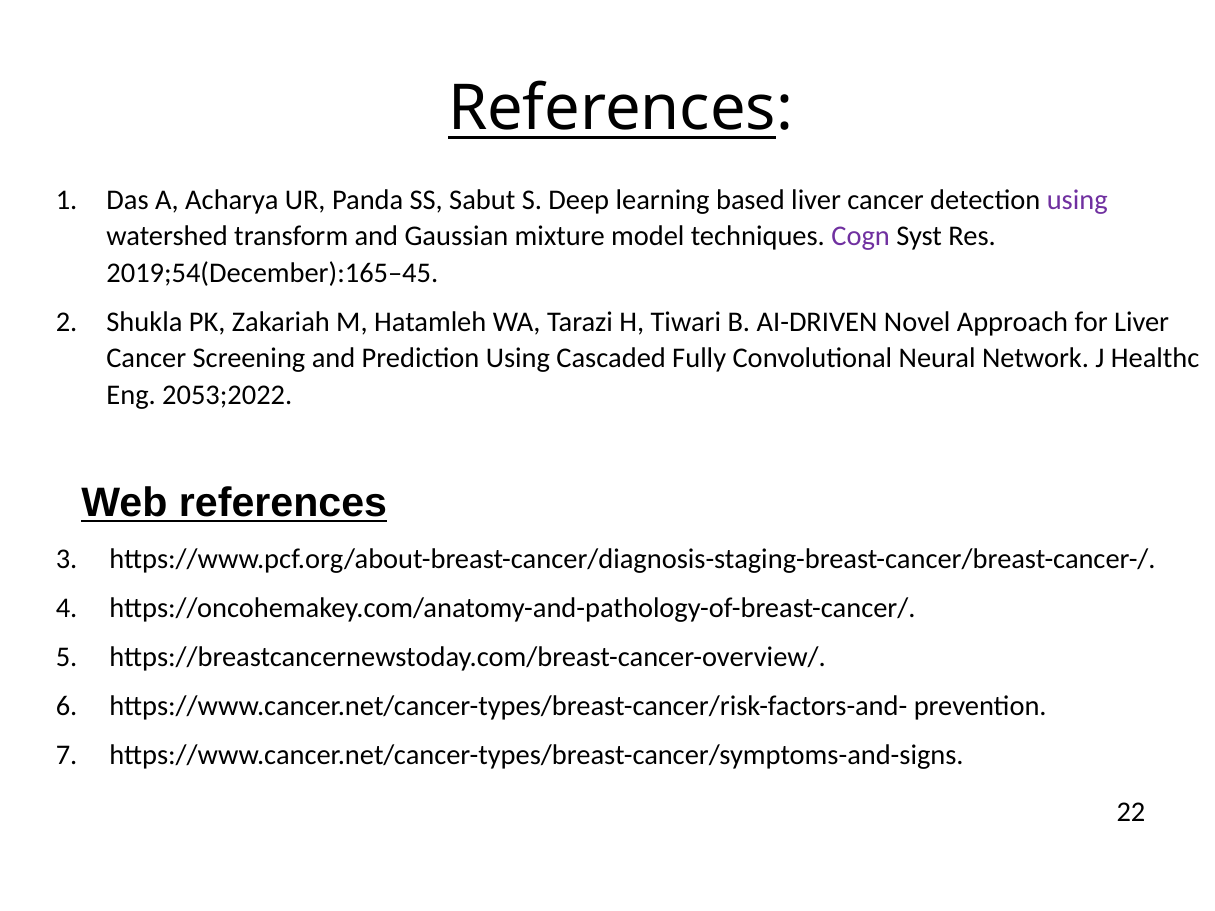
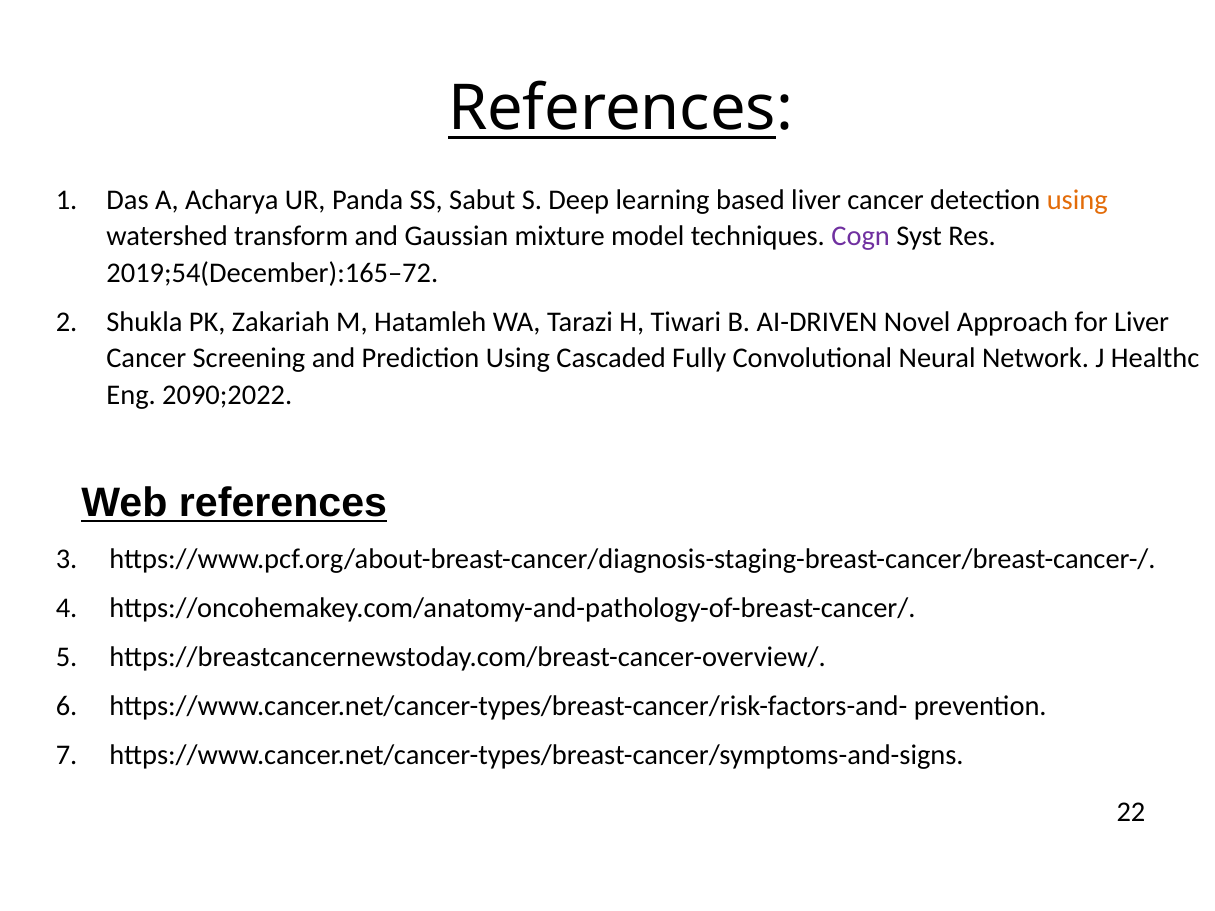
using at (1077, 200) colour: purple -> orange
2019;54(December):165–45: 2019;54(December):165–45 -> 2019;54(December):165–72
2053;2022: 2053;2022 -> 2090;2022
